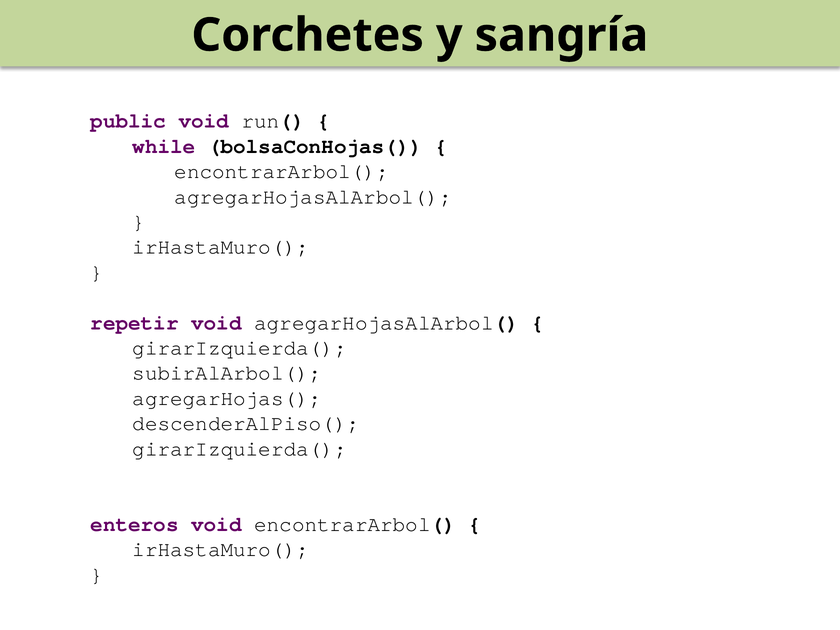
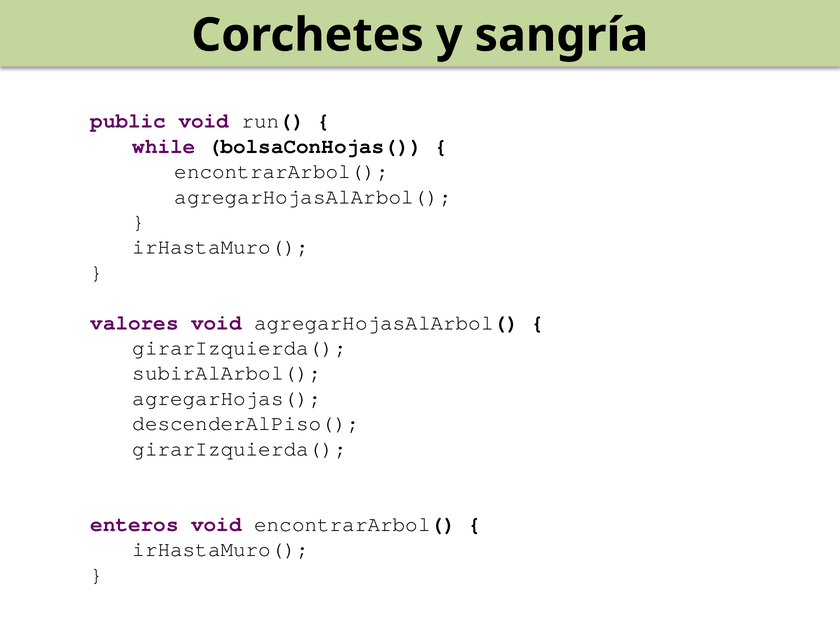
repetir: repetir -> valores
